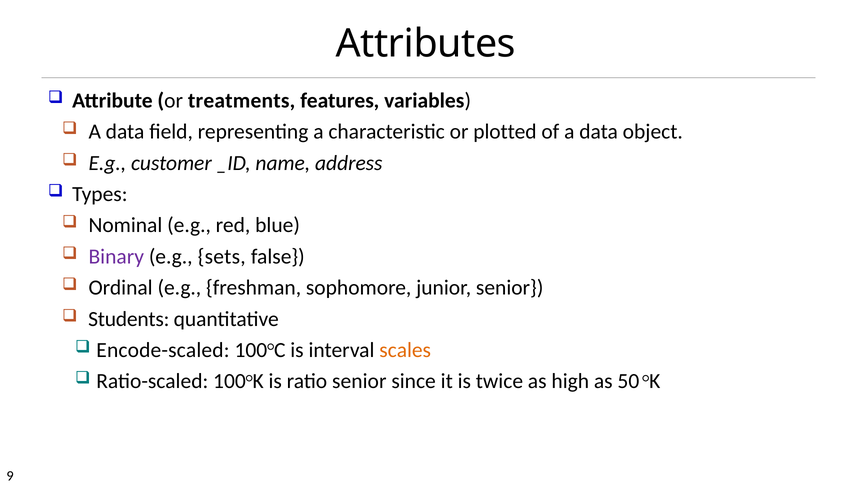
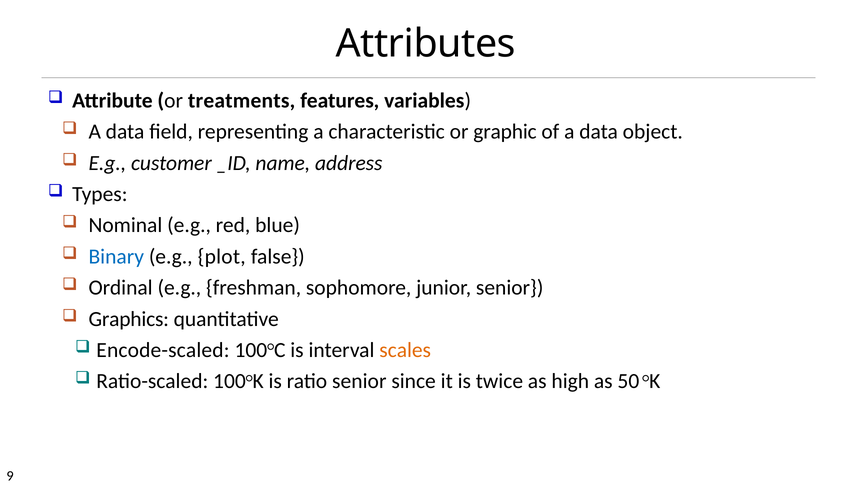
plotted: plotted -> graphic
Binary colour: purple -> blue
sets: sets -> plot
Students: Students -> Graphics
